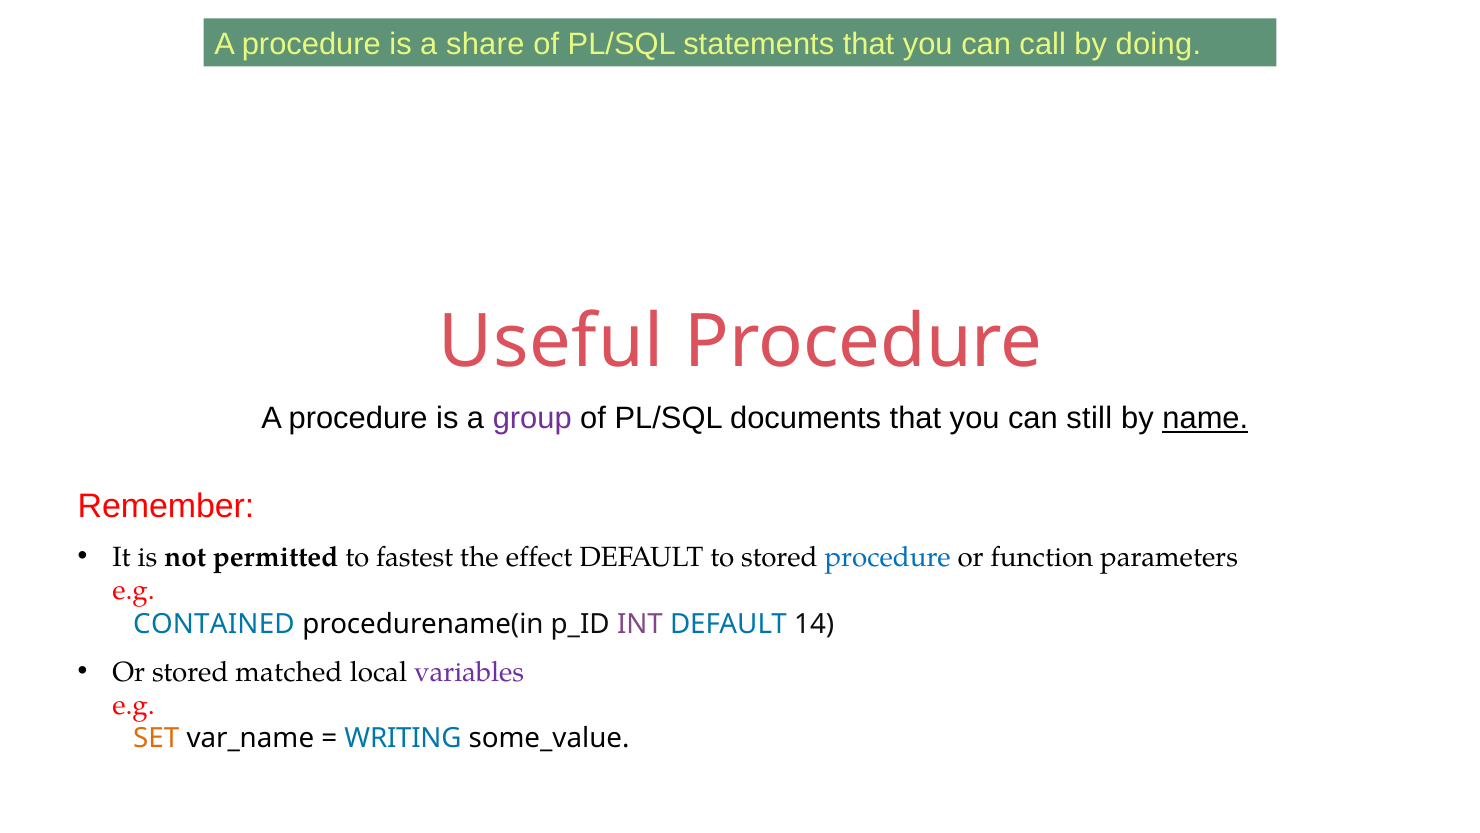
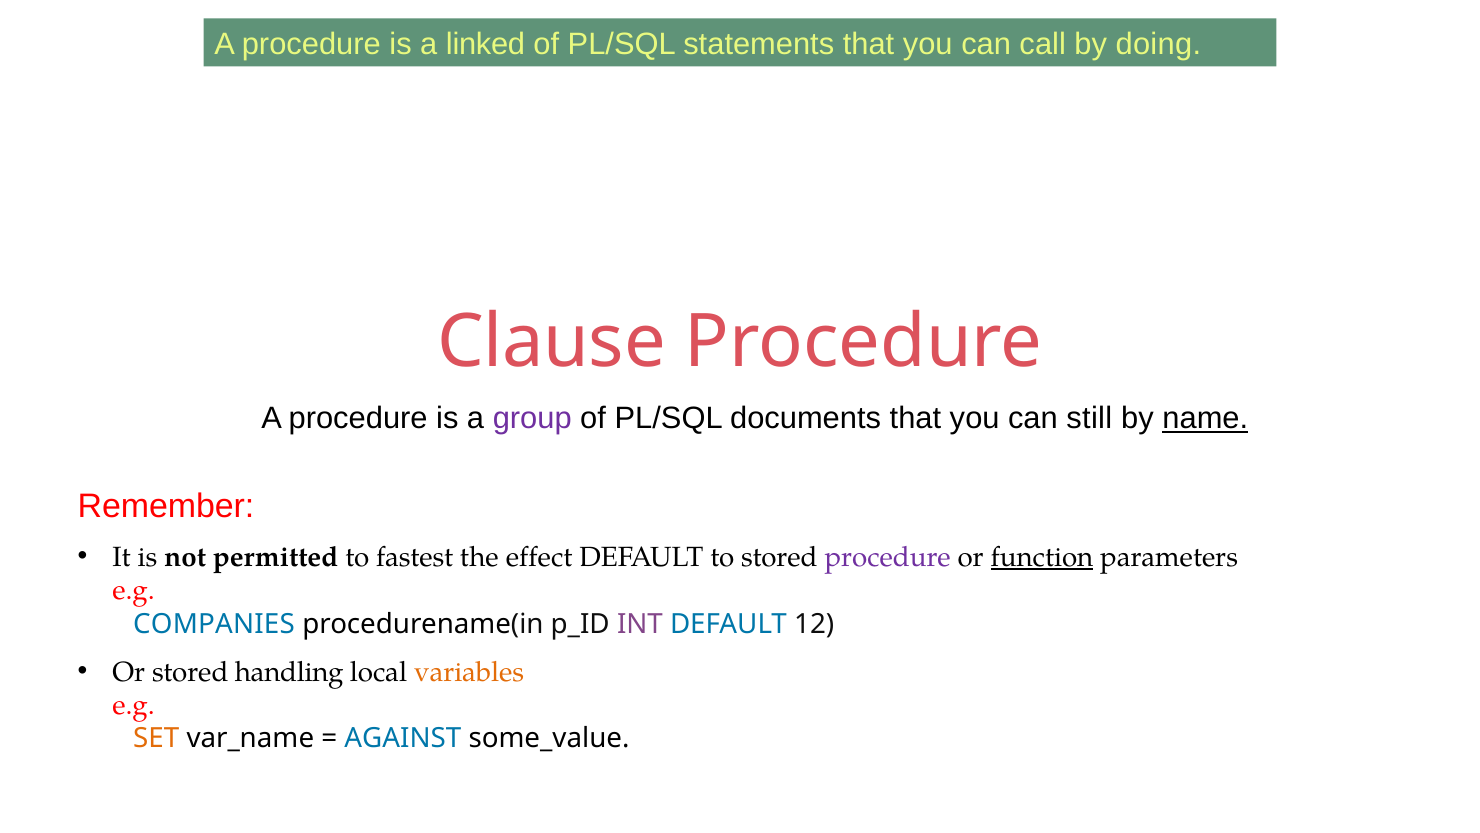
share: share -> linked
Useful: Useful -> Clause
procedure at (888, 557) colour: blue -> purple
function underline: none -> present
CONTAINED: CONTAINED -> COMPANIES
14: 14 -> 12
matched: matched -> handling
variables colour: purple -> orange
WRITING: WRITING -> AGAINST
